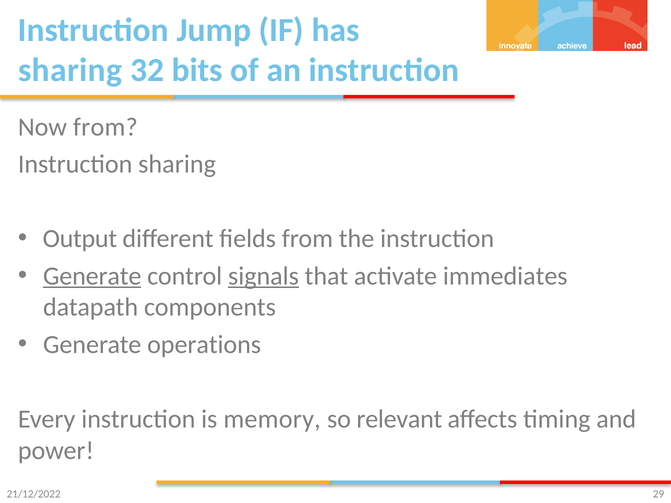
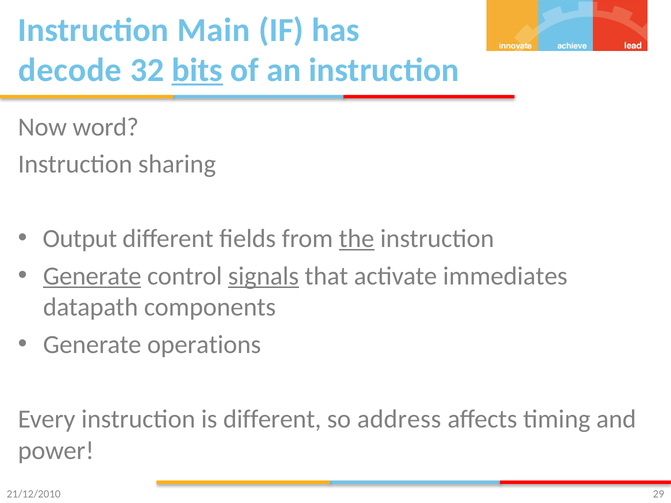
Jump: Jump -> Main
sharing at (70, 70): sharing -> decode
bits underline: none -> present
Now from: from -> word
the underline: none -> present
is memory: memory -> different
relevant: relevant -> address
21/12/2022: 21/12/2022 -> 21/12/2010
